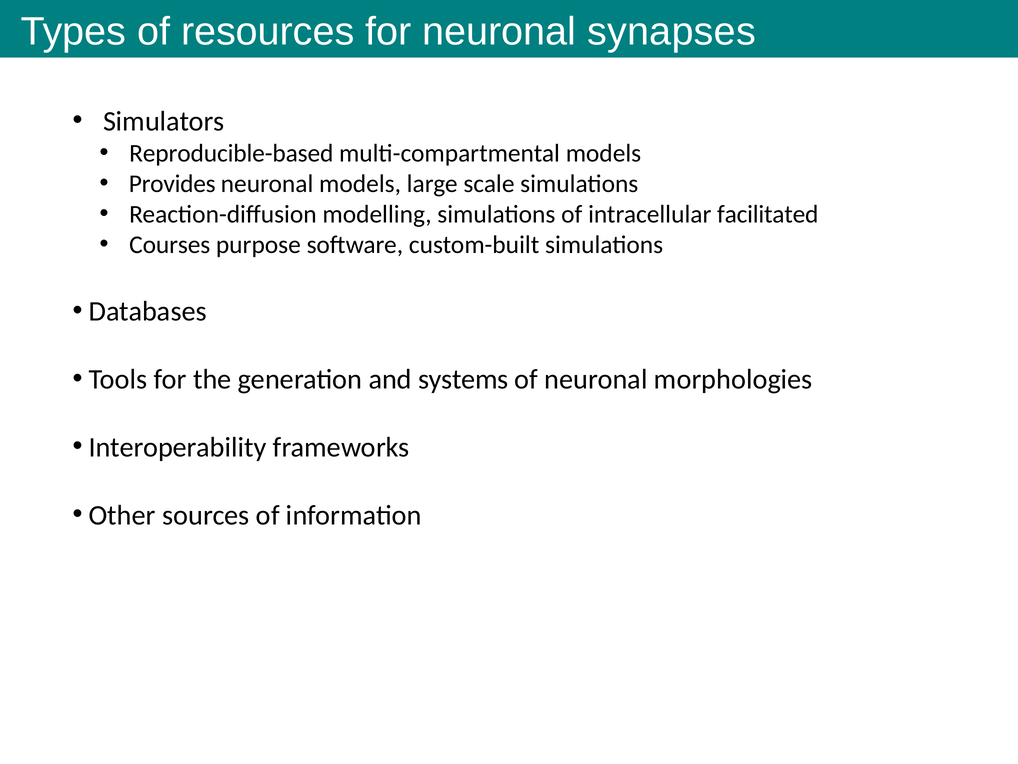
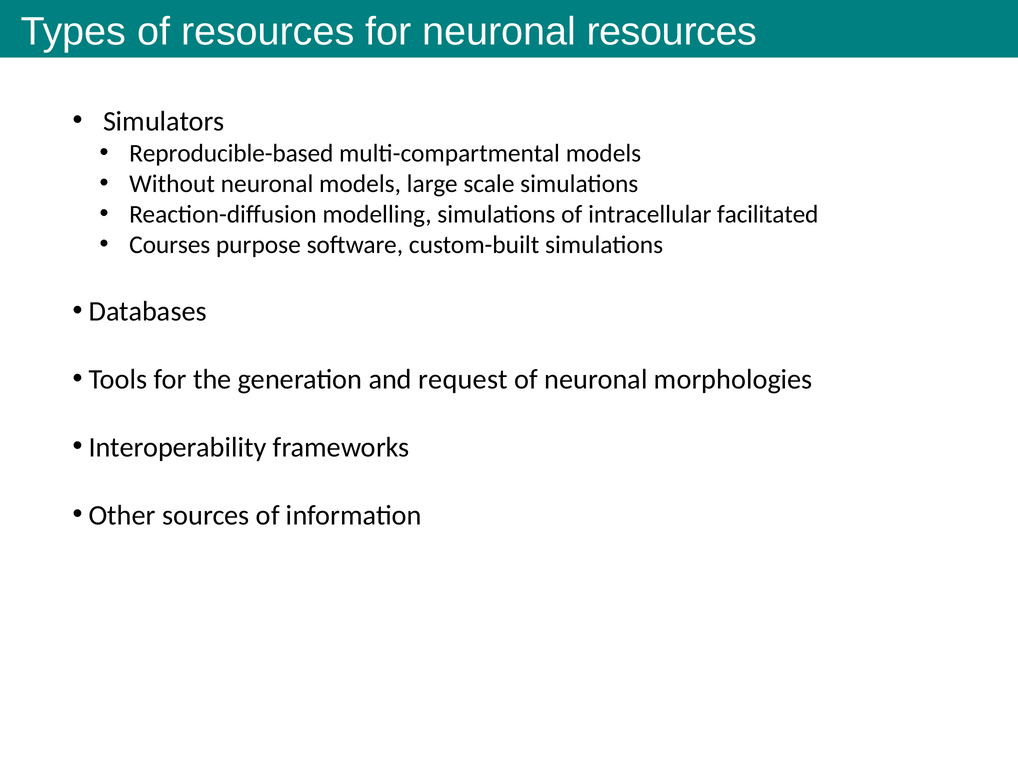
neuronal synapses: synapses -> resources
Provides: Provides -> Without
systems: systems -> request
